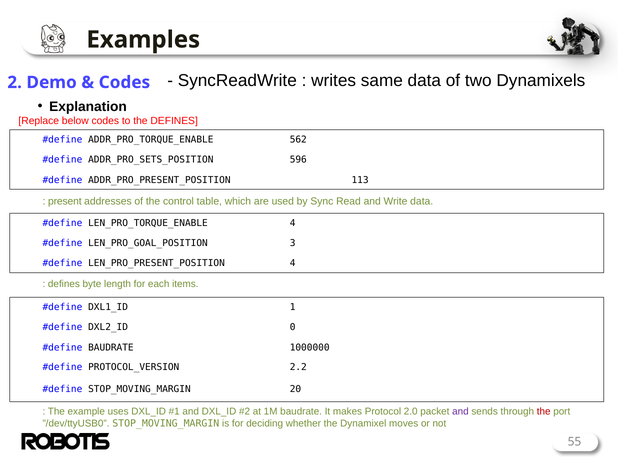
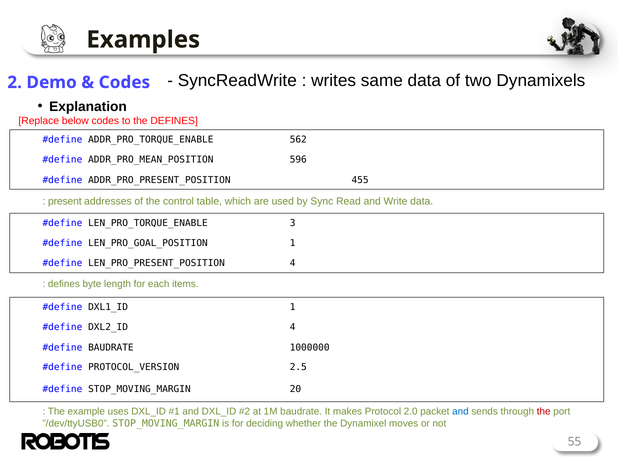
ADDR_PRO_SETS_POSITION: ADDR_PRO_SETS_POSITION -> ADDR_PRO_MEAN_POSITION
113: 113 -> 455
LEN_PRO_TORQUE_ENABLE 4: 4 -> 3
LEN_PRO_GOAL_POSITION 3: 3 -> 1
DXL2_ID 0: 0 -> 4
2.2: 2.2 -> 2.5
and at (460, 411) colour: purple -> blue
